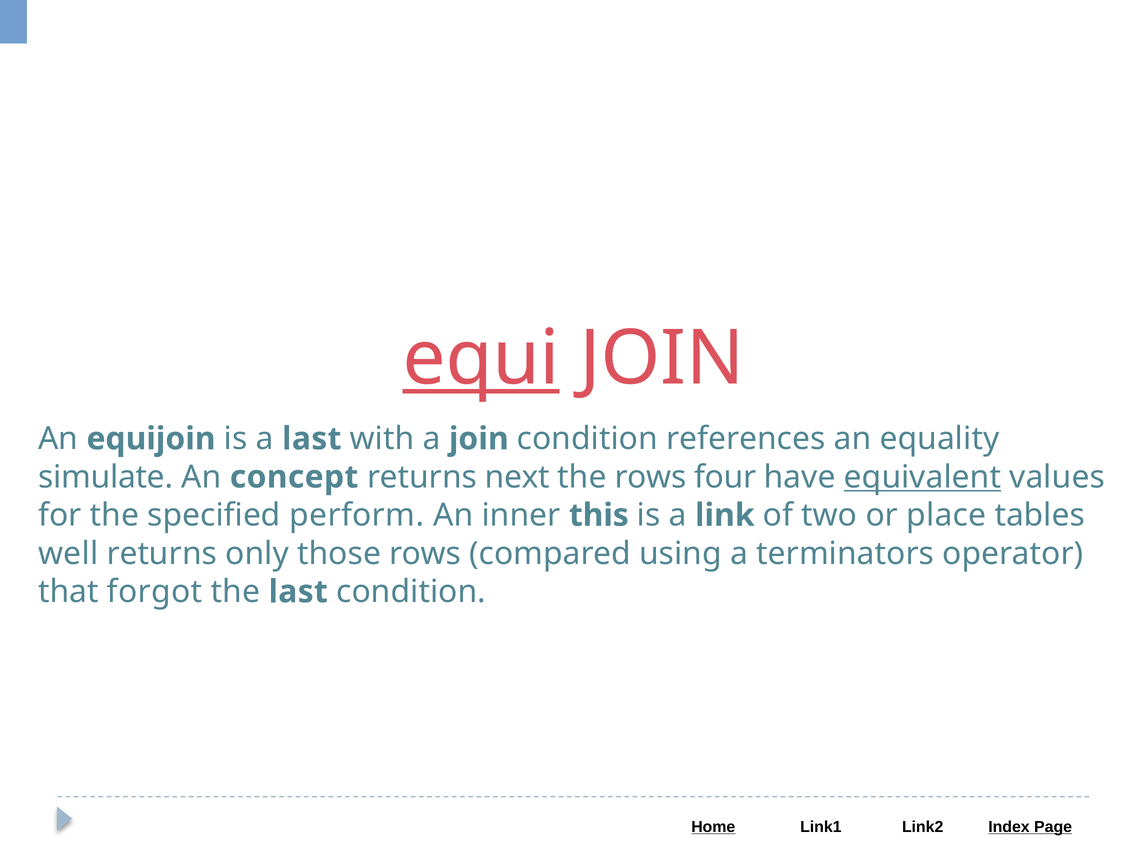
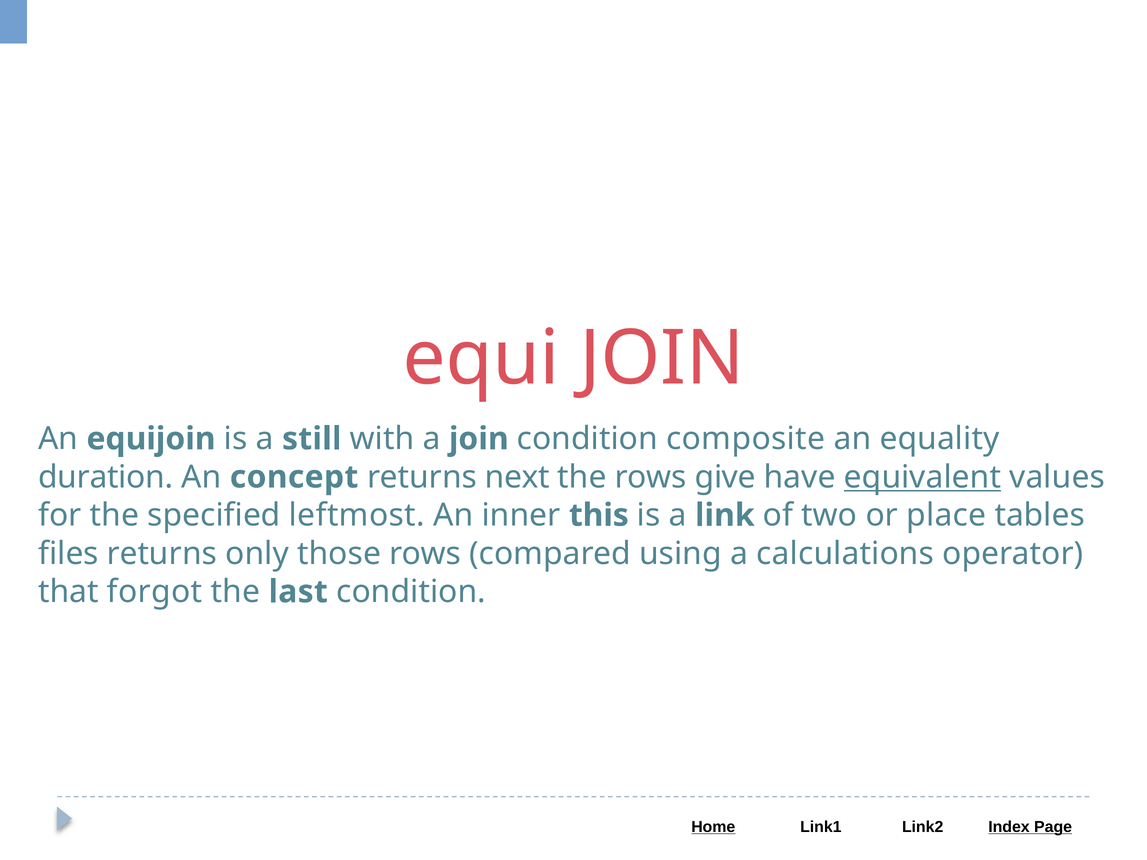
equi underline: present -> none
a last: last -> still
references: references -> composite
simulate: simulate -> duration
four: four -> give
perform: perform -> leftmost
well: well -> files
terminators: terminators -> calculations
